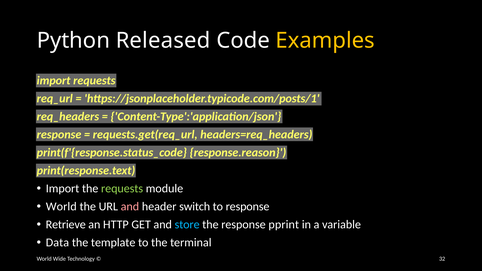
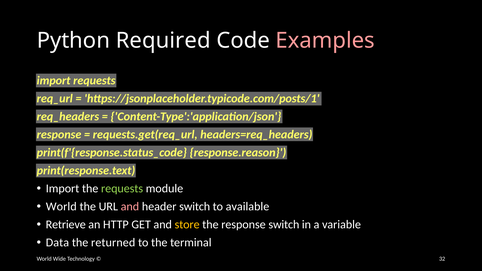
Released: Released -> Required
Examples colour: yellow -> pink
to response: response -> available
store colour: light blue -> yellow
response pprint: pprint -> switch
template: template -> returned
